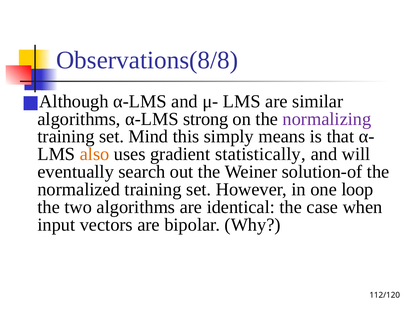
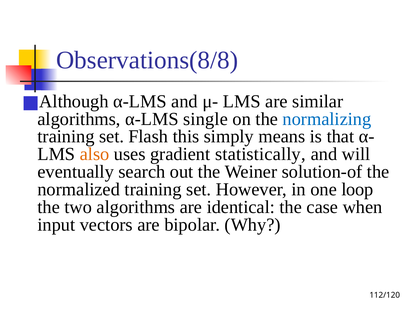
strong: strong -> single
normalizing colour: purple -> blue
Mind: Mind -> Flash
